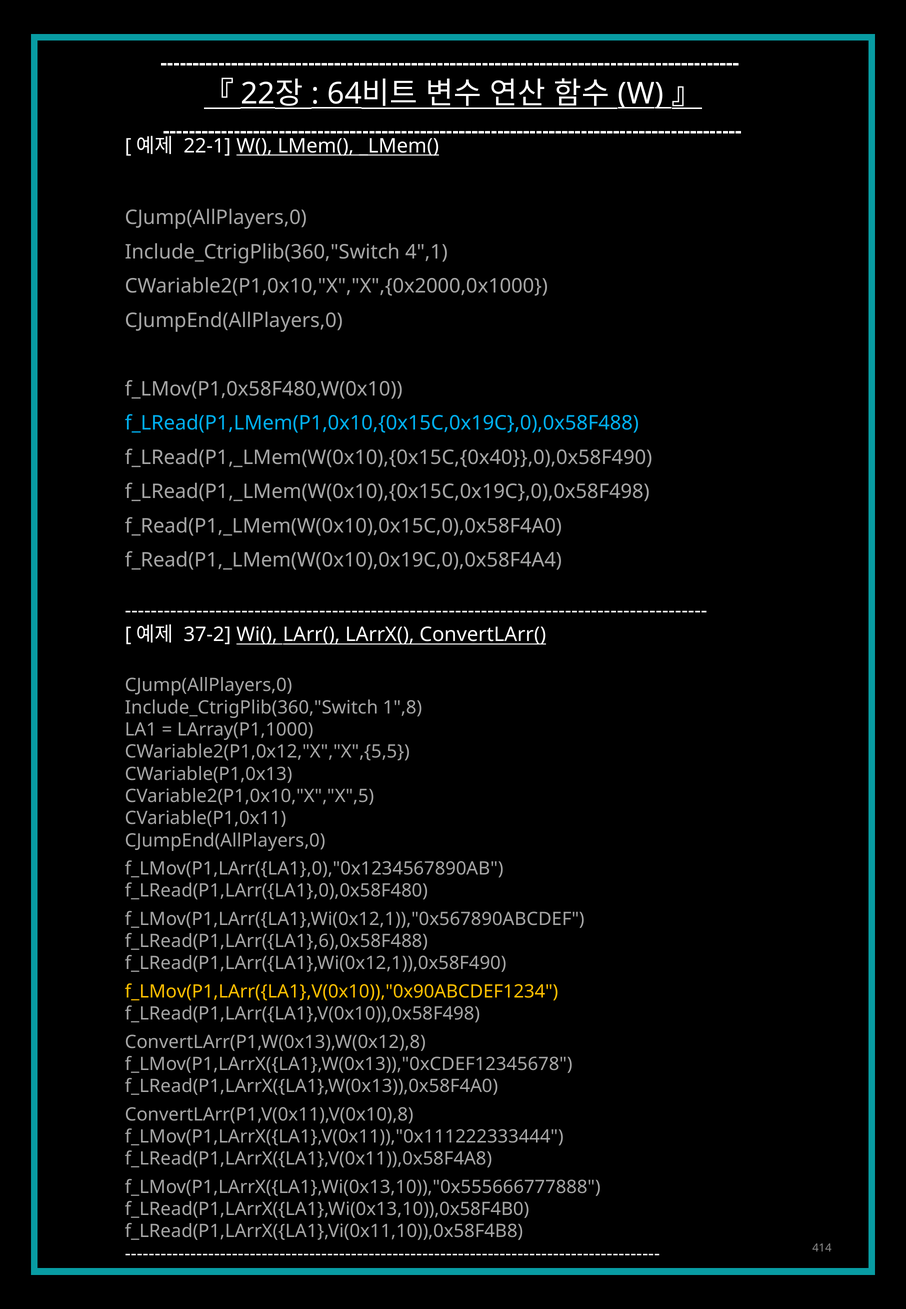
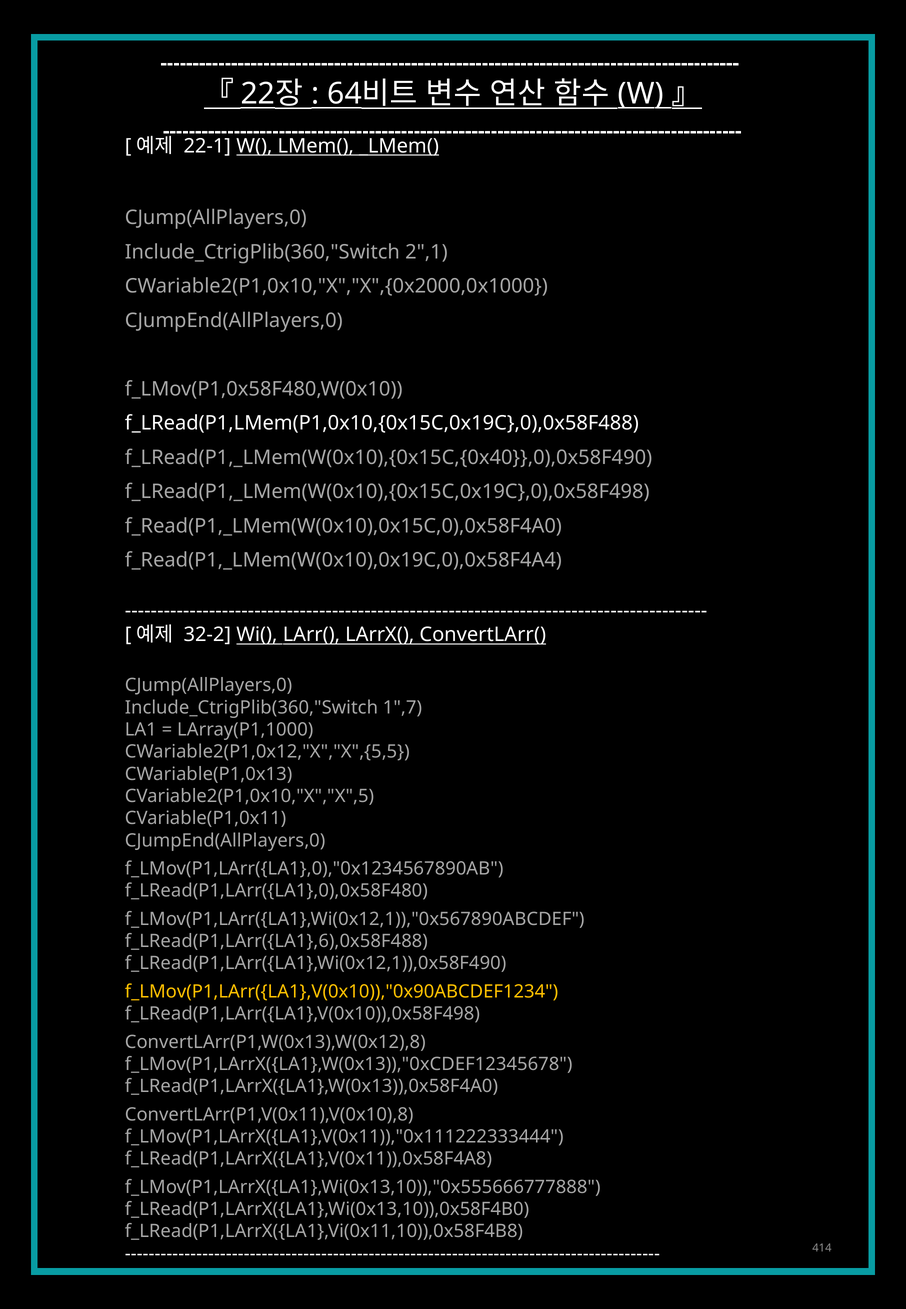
4",1: 4",1 -> 2",1
f_LRead(P1,LMem(P1,0x10,{0x15C,0x19C},0),0x58F488 colour: light blue -> white
37-2: 37-2 -> 32-2
1",8: 1",8 -> 1",7
